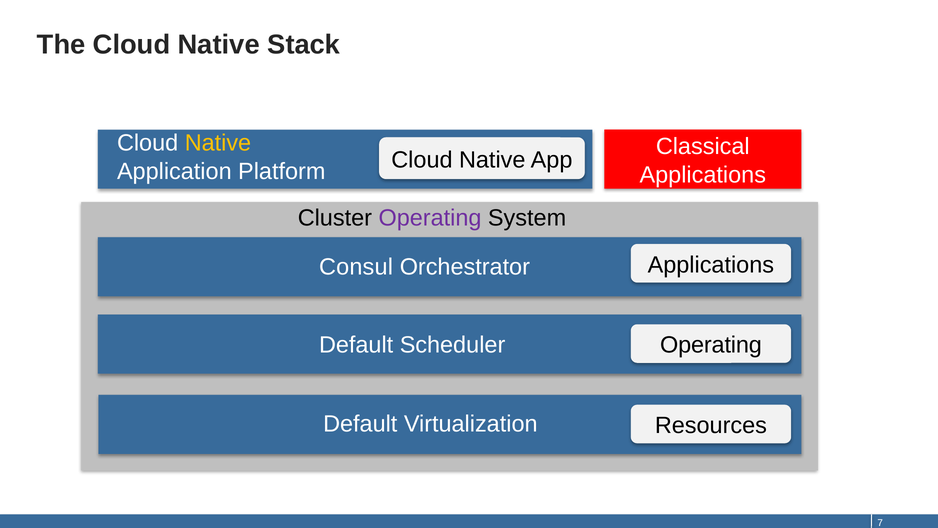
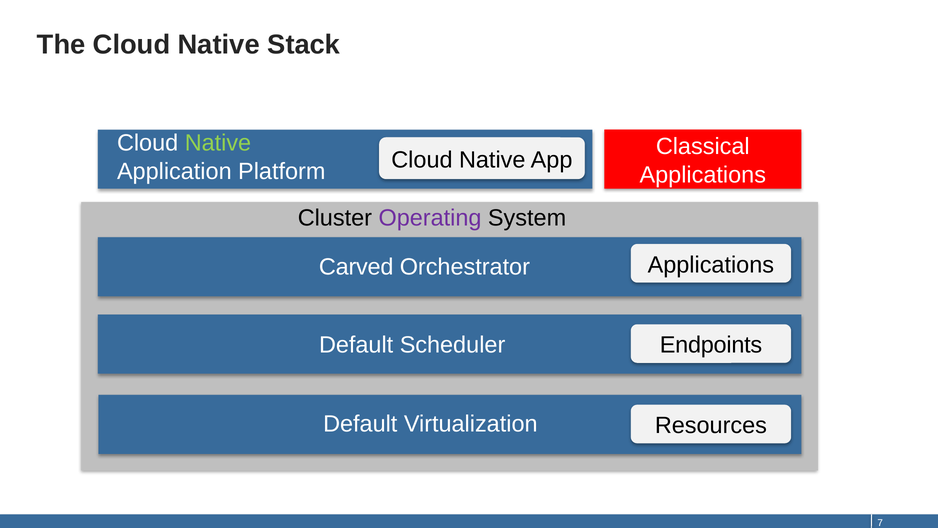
Native at (218, 143) colour: yellow -> light green
Consul: Consul -> Carved
Operating at (711, 345): Operating -> Endpoints
